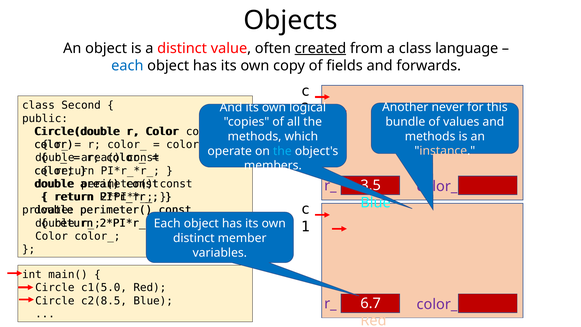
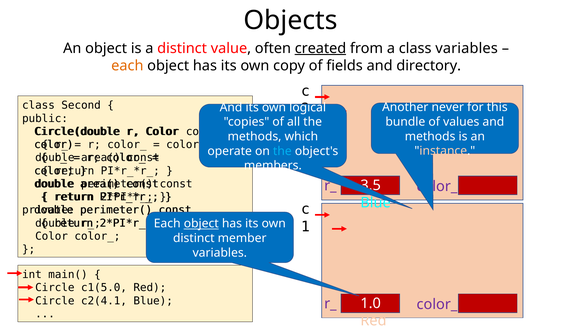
class language: language -> variables
each at (127, 66) colour: blue -> orange
forwards: forwards -> directory
object at (201, 224) underline: none -> present
c2(8.5: c2(8.5 -> c2(4.1
6.7: 6.7 -> 1.0
